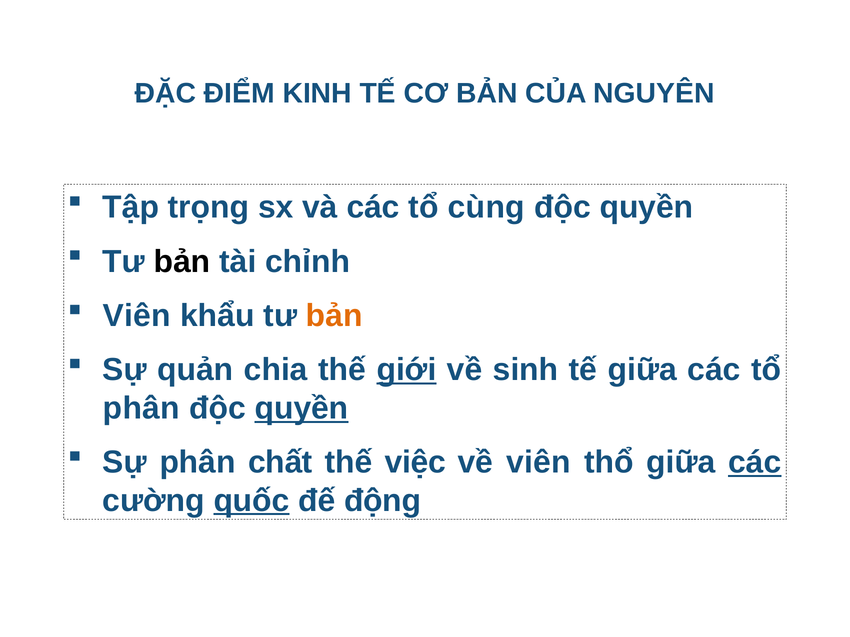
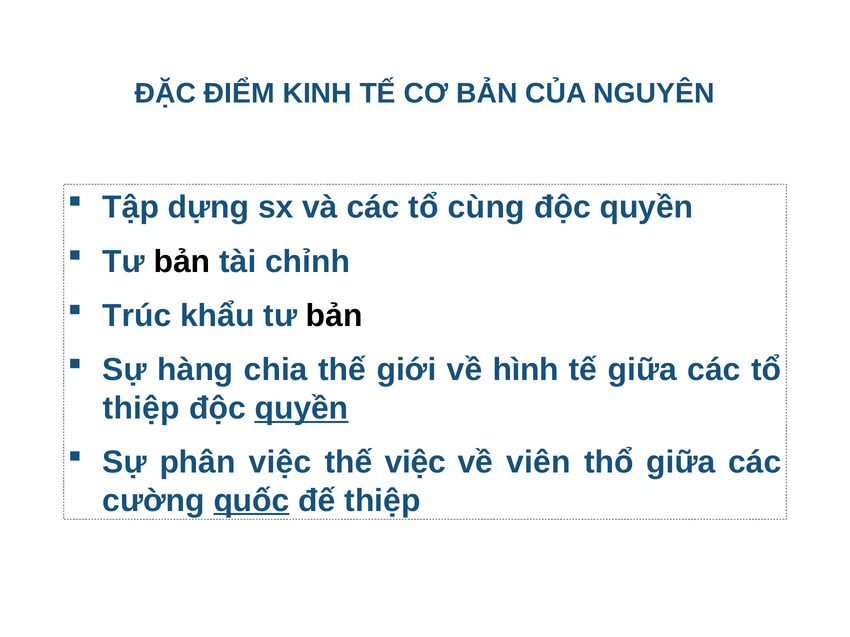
trọng: trọng -> dựng
Viên at (137, 316): Viên -> Trúc
bản at (334, 316) colour: orange -> black
quản: quản -> hàng
giới underline: present -> none
sinh: sinh -> hình
phân at (141, 408): phân -> thiệp
phân chất: chất -> việc
các at (755, 463) underline: present -> none
đế động: động -> thiệp
